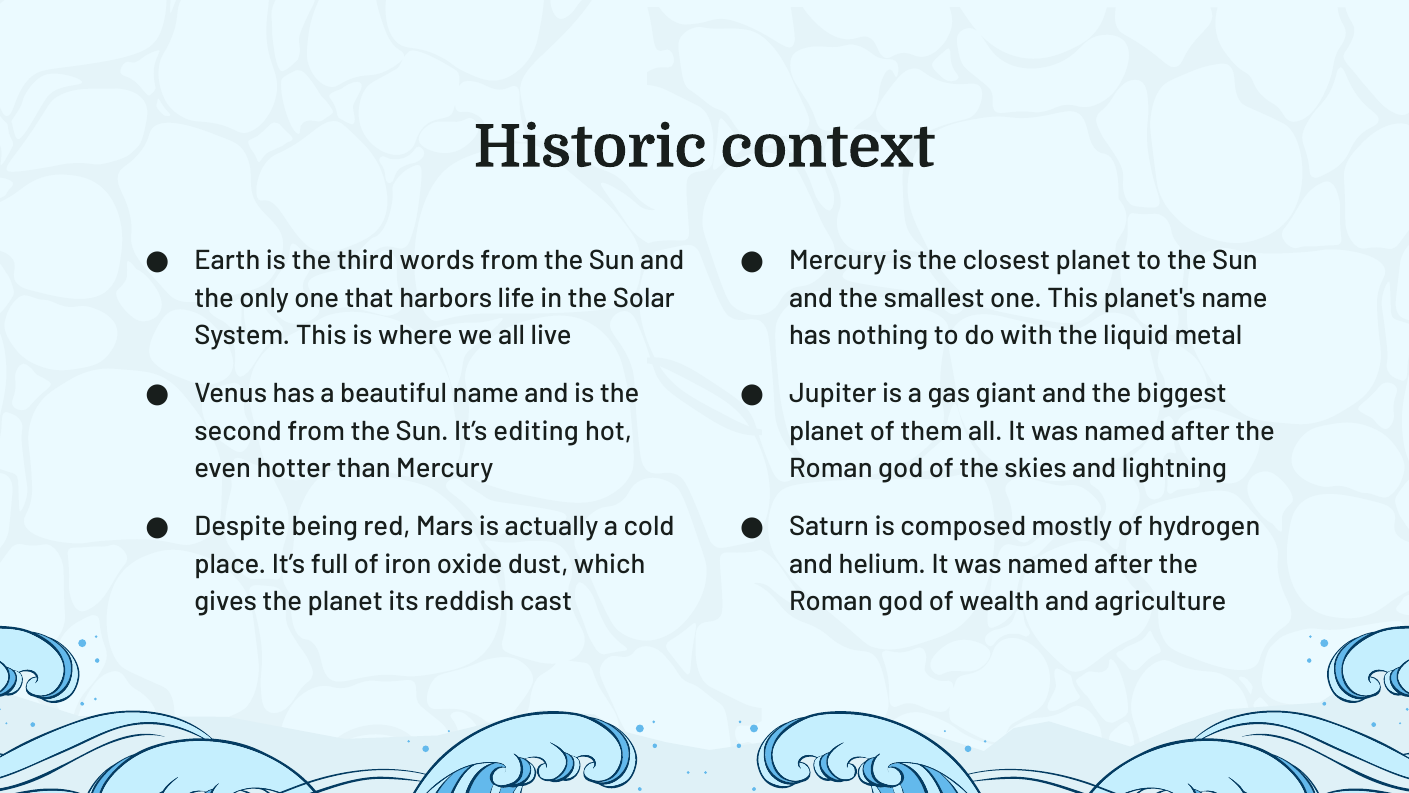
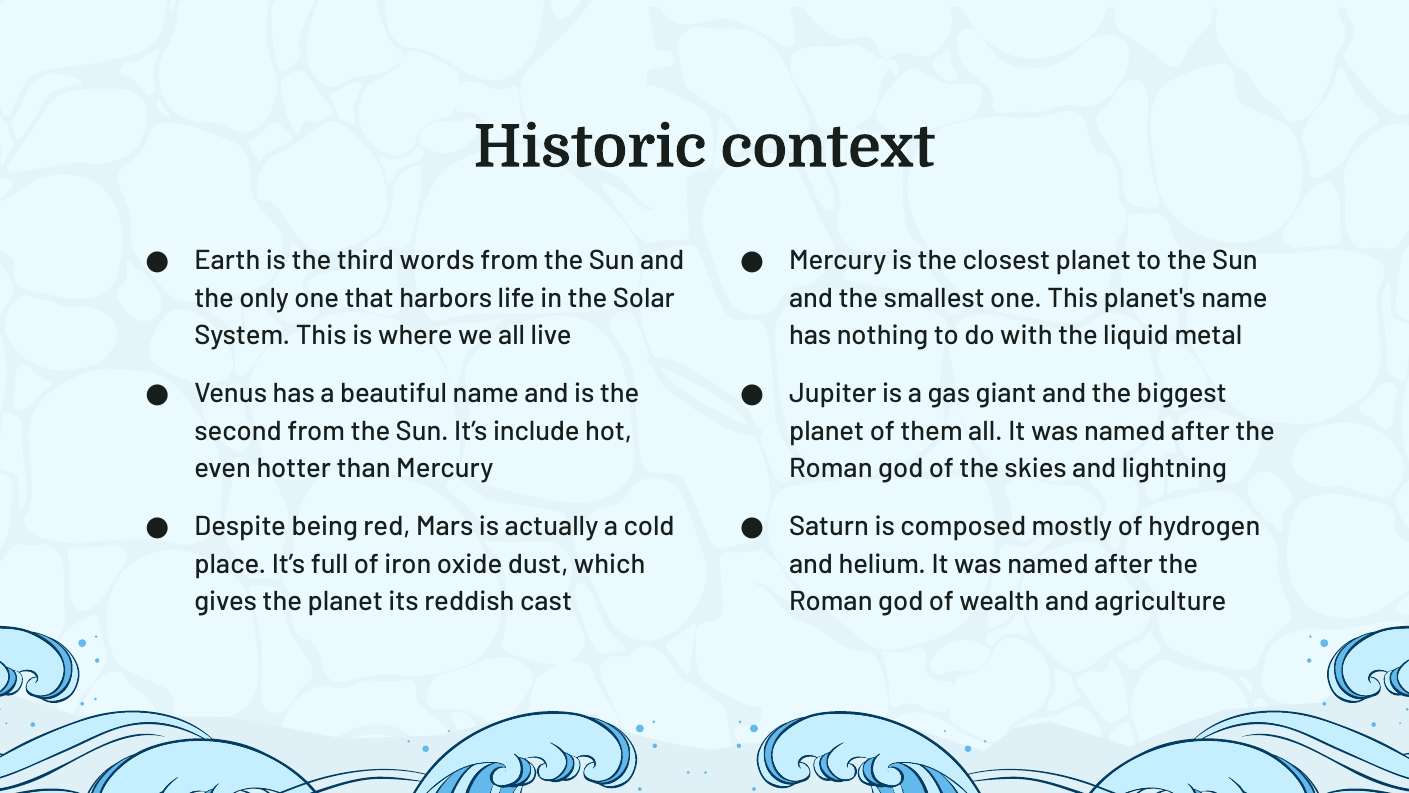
editing: editing -> include
